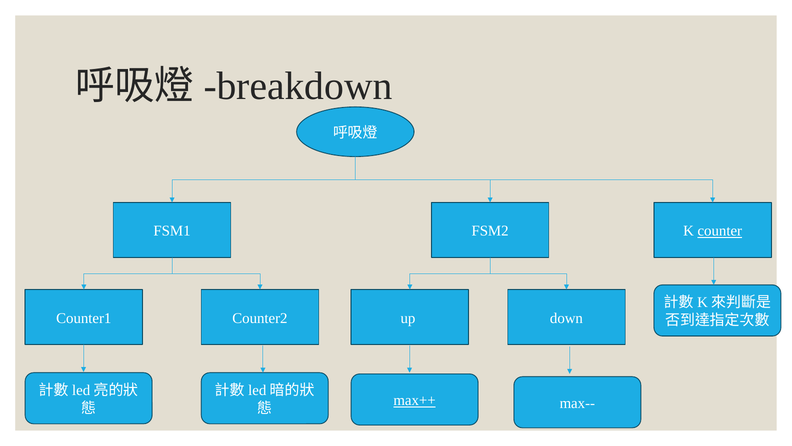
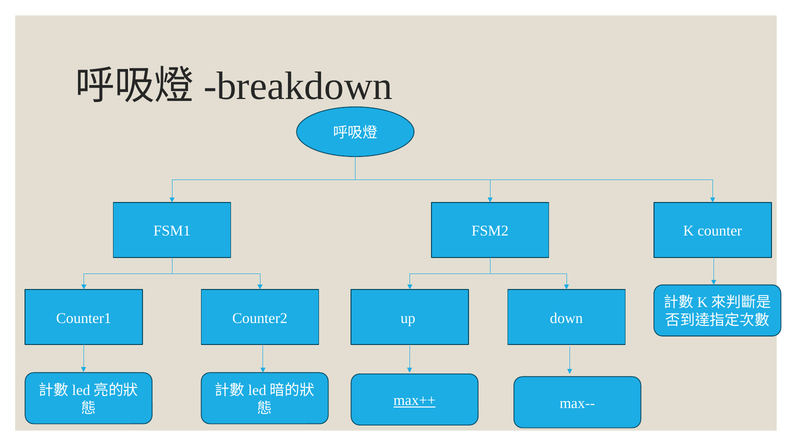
counter underline: present -> none
